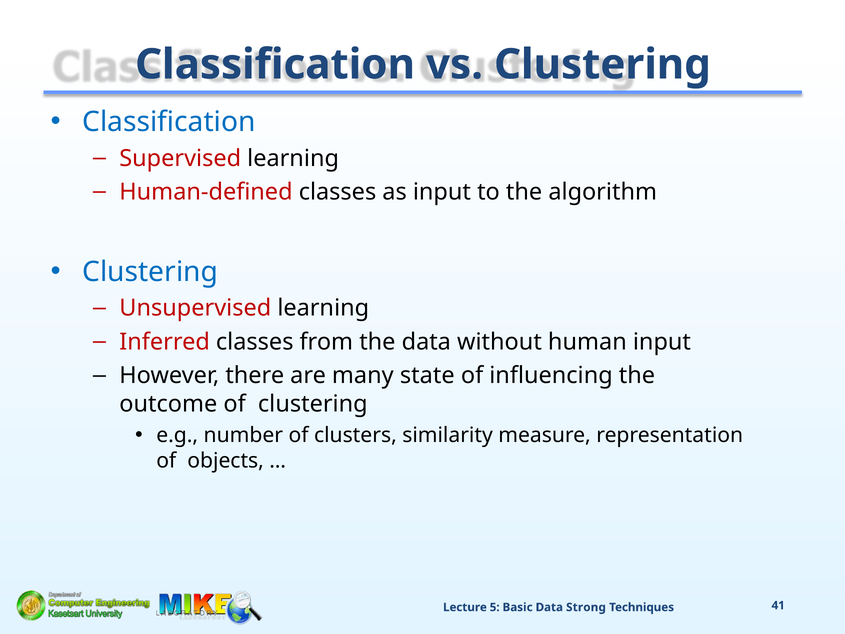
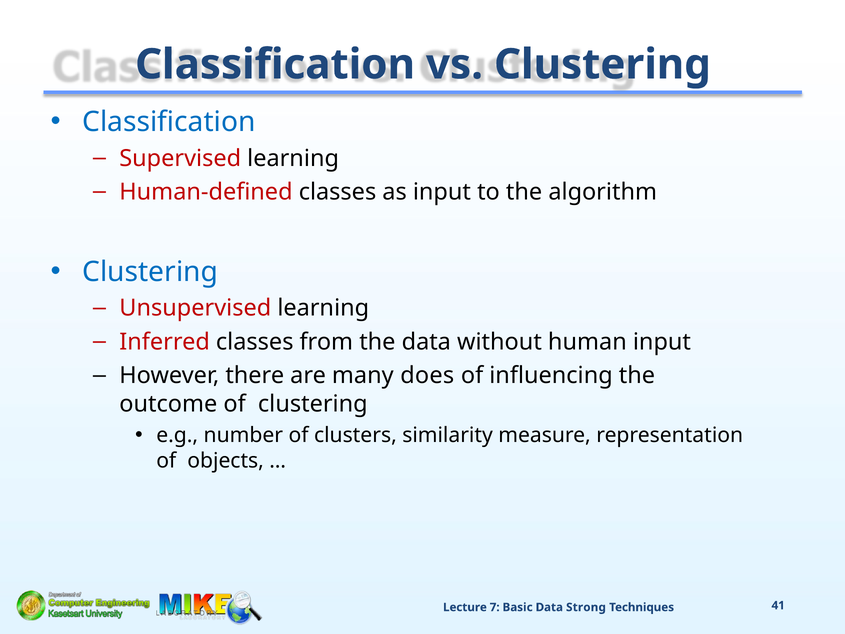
state: state -> does
5: 5 -> 7
